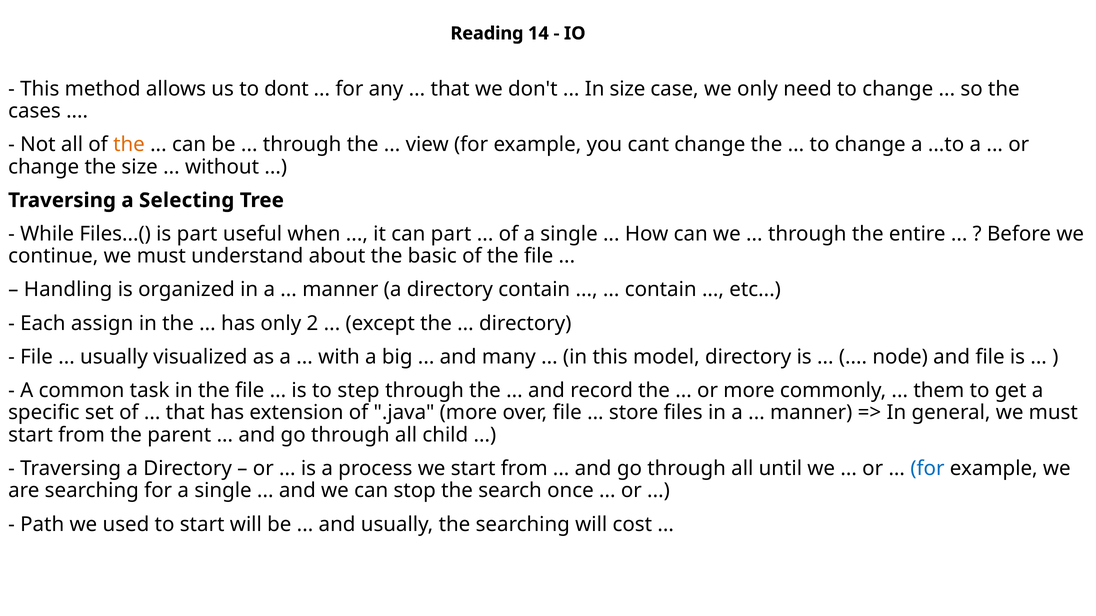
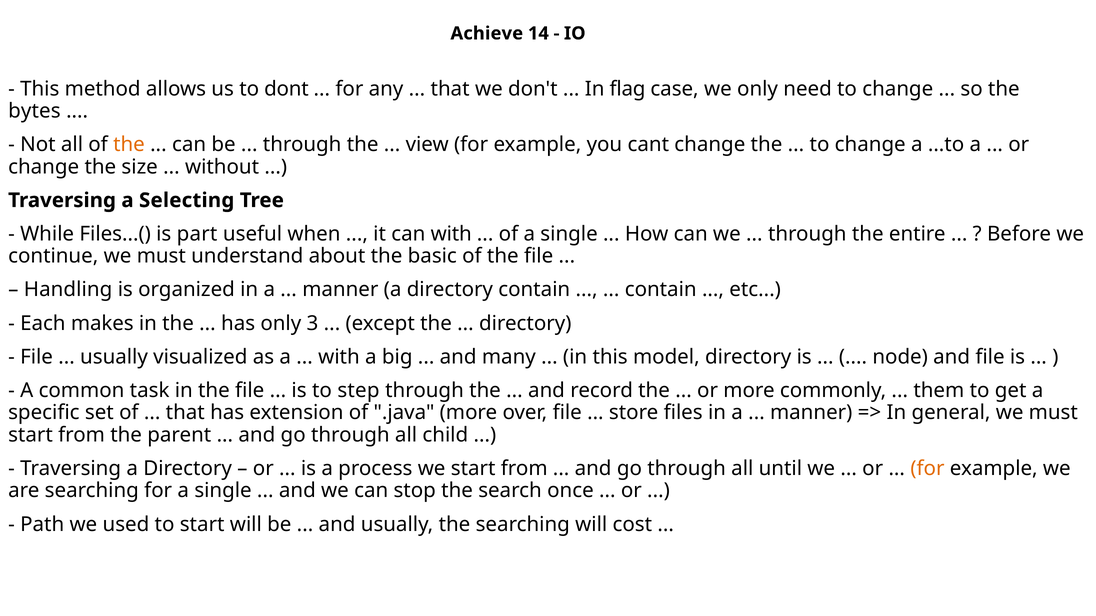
Reading: Reading -> Achieve
In size: size -> flag
cases: cases -> bytes
can part: part -> with
assign: assign -> makes
2: 2 -> 3
for at (927, 469) colour: blue -> orange
